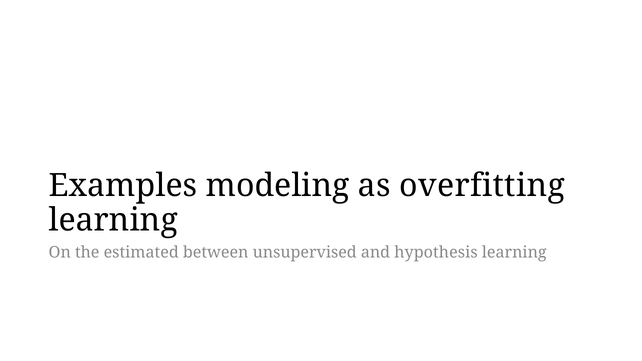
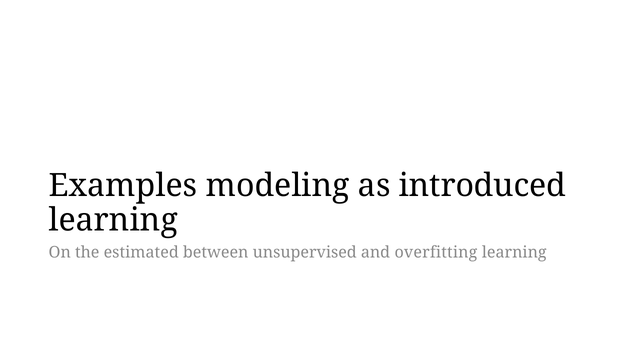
overfitting: overfitting -> introduced
hypothesis: hypothesis -> overfitting
